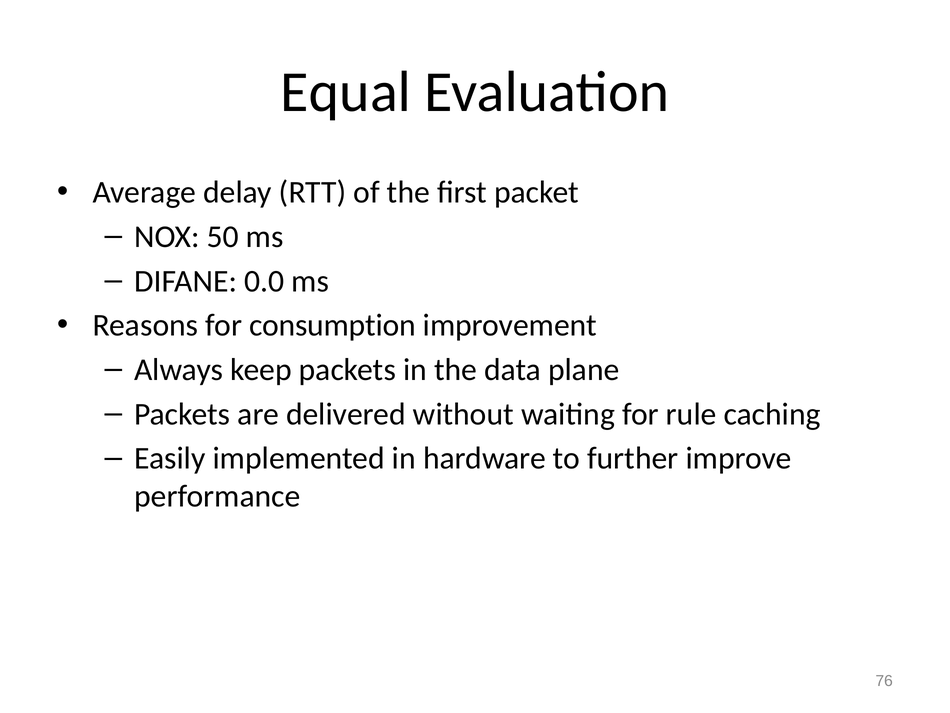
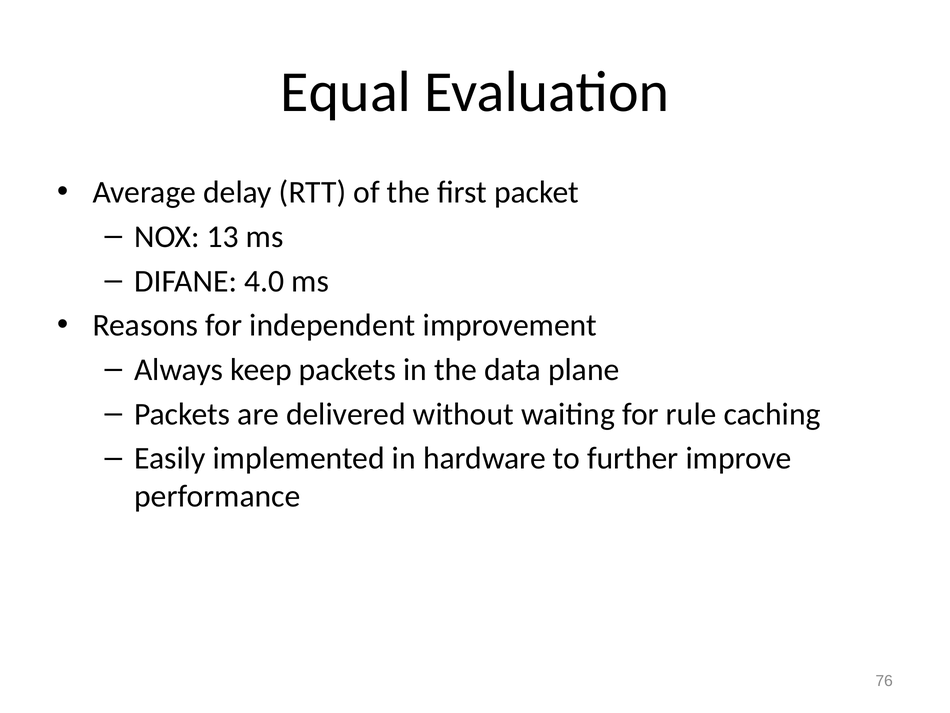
50: 50 -> 13
0.0: 0.0 -> 4.0
consumption: consumption -> independent
